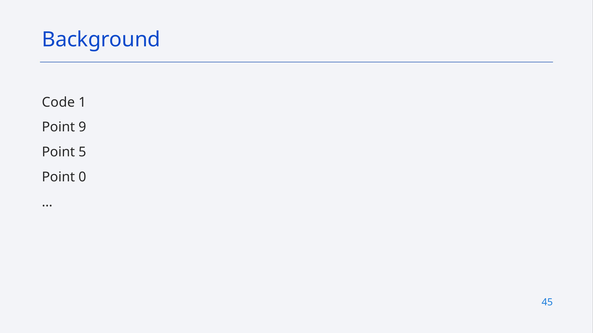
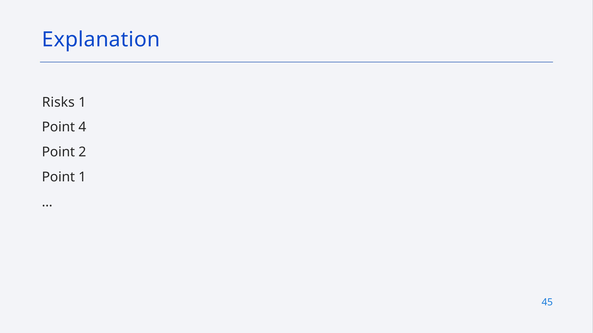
Background: Background -> Explanation
Code: Code -> Risks
9: 9 -> 4
5: 5 -> 2
Point 0: 0 -> 1
